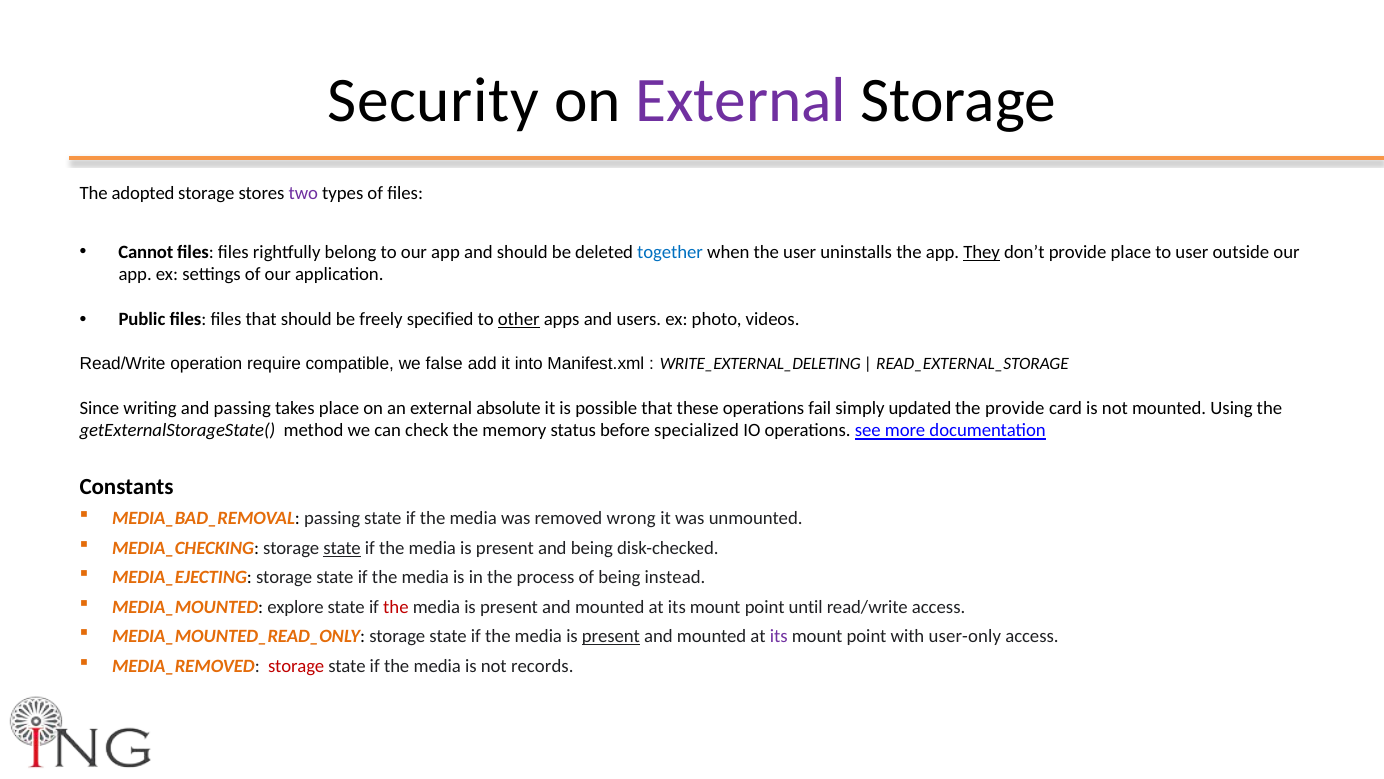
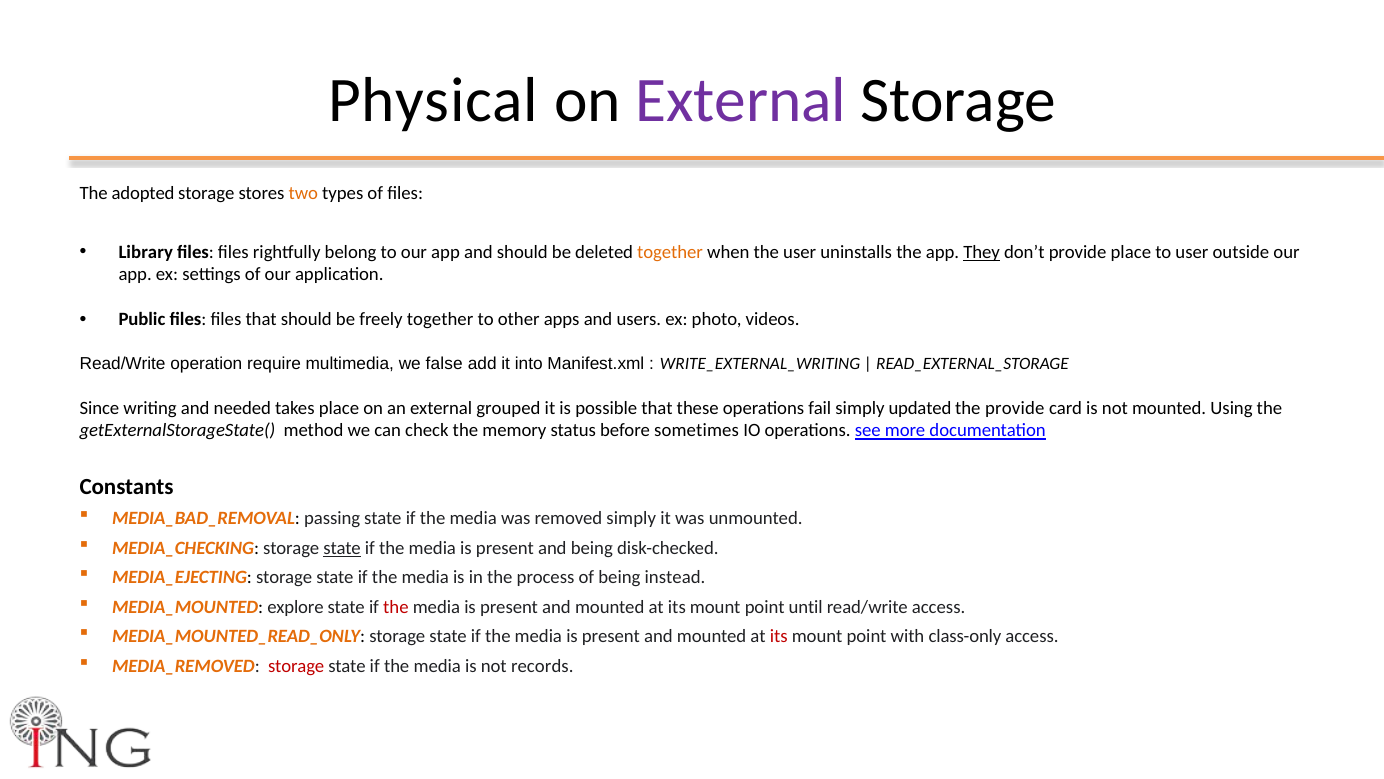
Security: Security -> Physical
two colour: purple -> orange
Cannot: Cannot -> Library
together at (670, 252) colour: blue -> orange
freely specified: specified -> together
other underline: present -> none
compatible: compatible -> multimedia
WRITE_EXTERNAL_DELETING: WRITE_EXTERNAL_DELETING -> WRITE_EXTERNAL_WRITING
and passing: passing -> needed
absolute: absolute -> grouped
specialized: specialized -> sometimes
removed wrong: wrong -> simply
present at (611, 636) underline: present -> none
its at (779, 636) colour: purple -> red
user-only: user-only -> class-only
